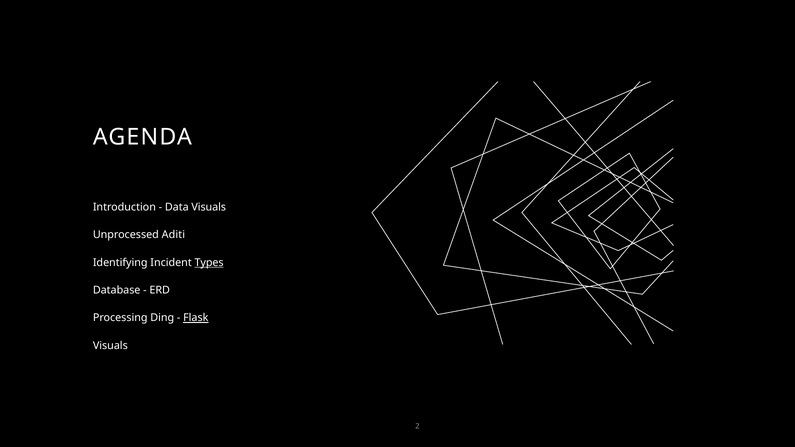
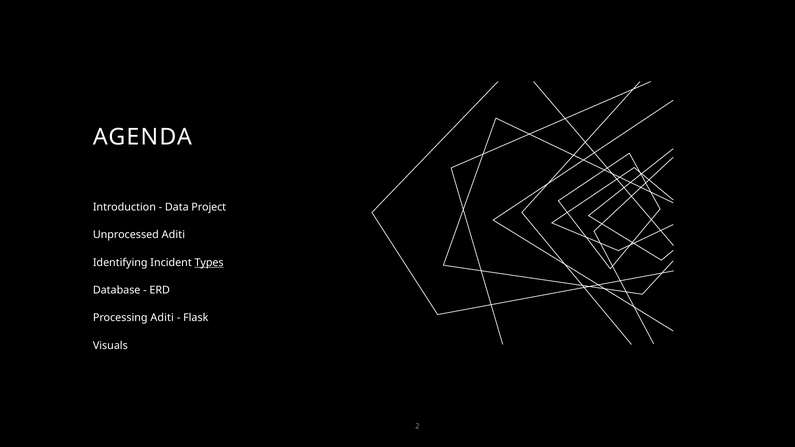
Data Visuals: Visuals -> Project
Processing Ding: Ding -> Aditi
Flask underline: present -> none
